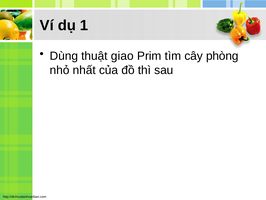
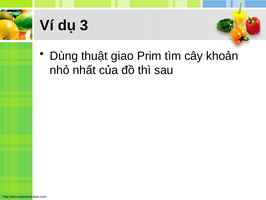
1: 1 -> 3
phòng: phòng -> khoản
